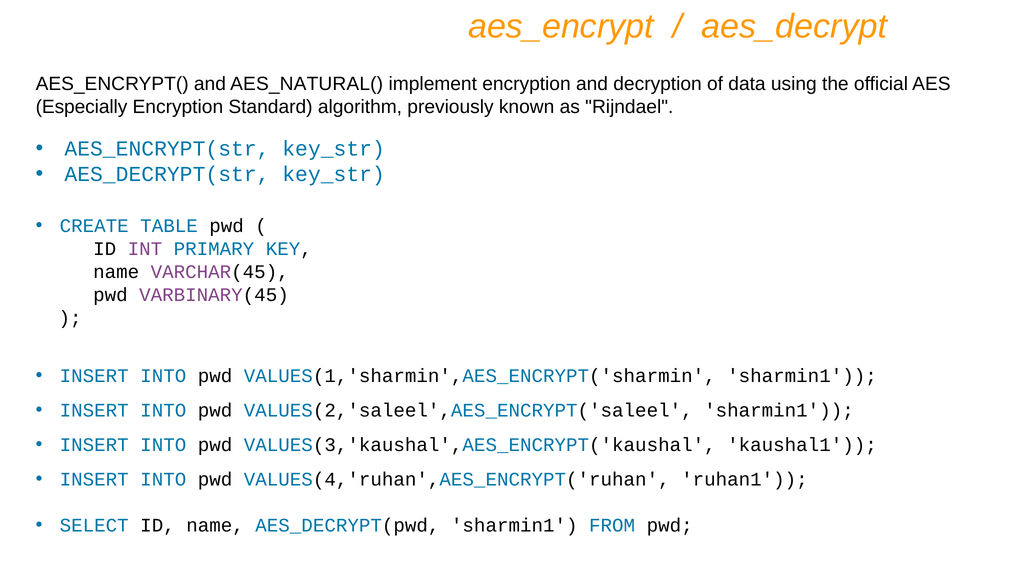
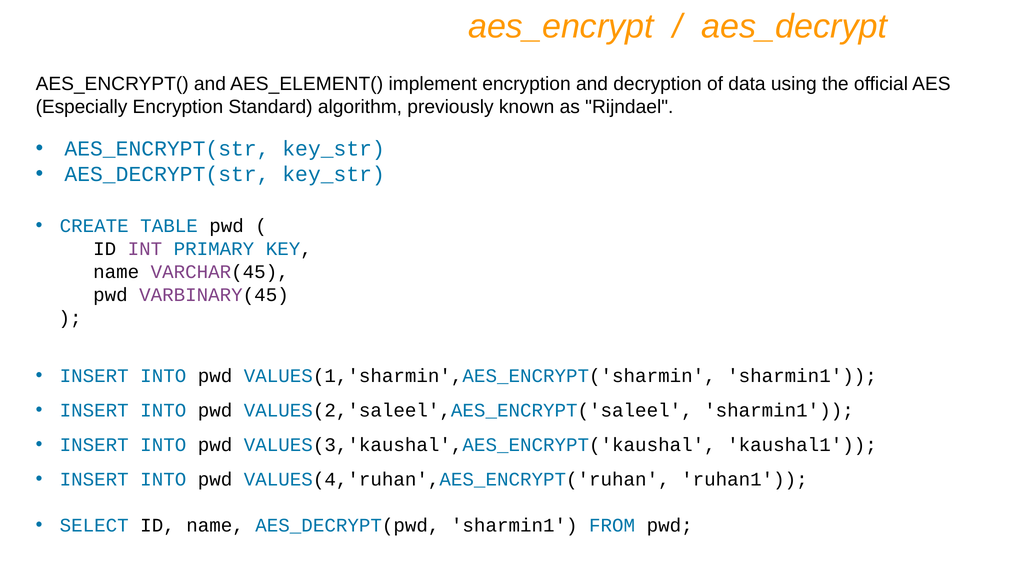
AES_NATURAL(: AES_NATURAL( -> AES_ELEMENT(
